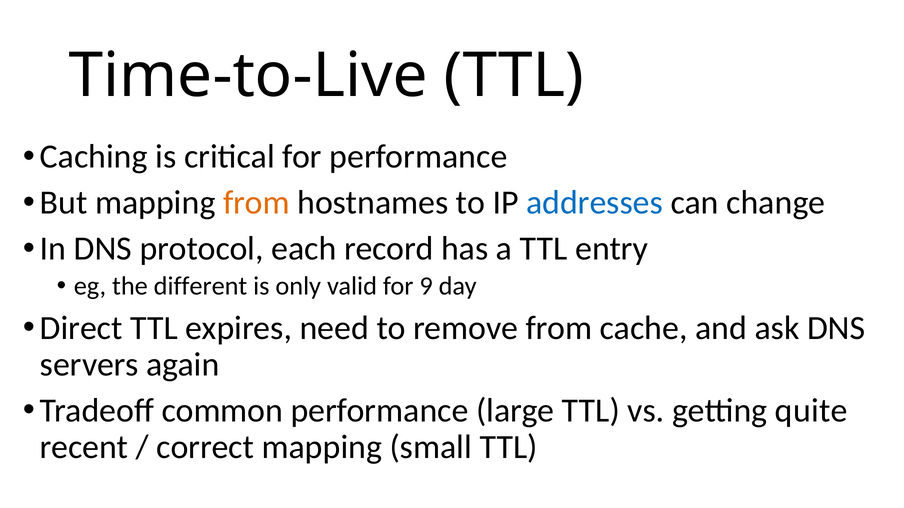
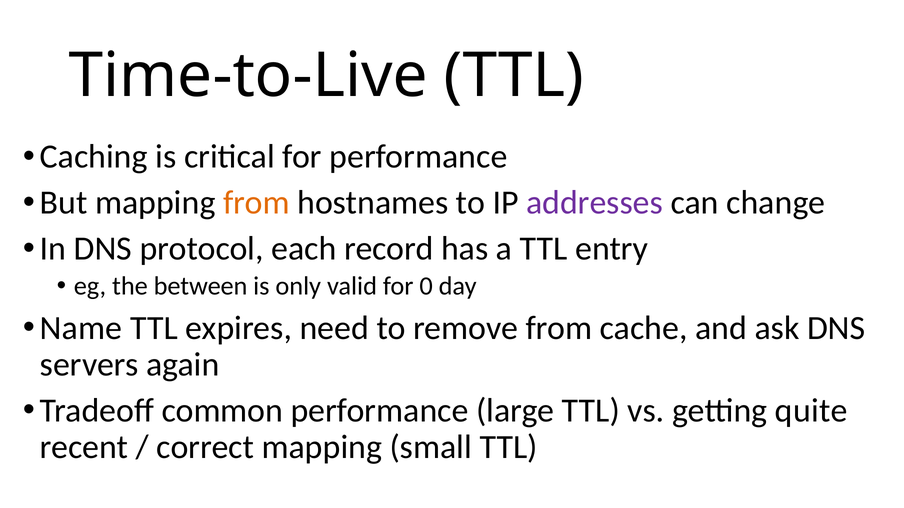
addresses colour: blue -> purple
different: different -> between
9: 9 -> 0
Direct: Direct -> Name
